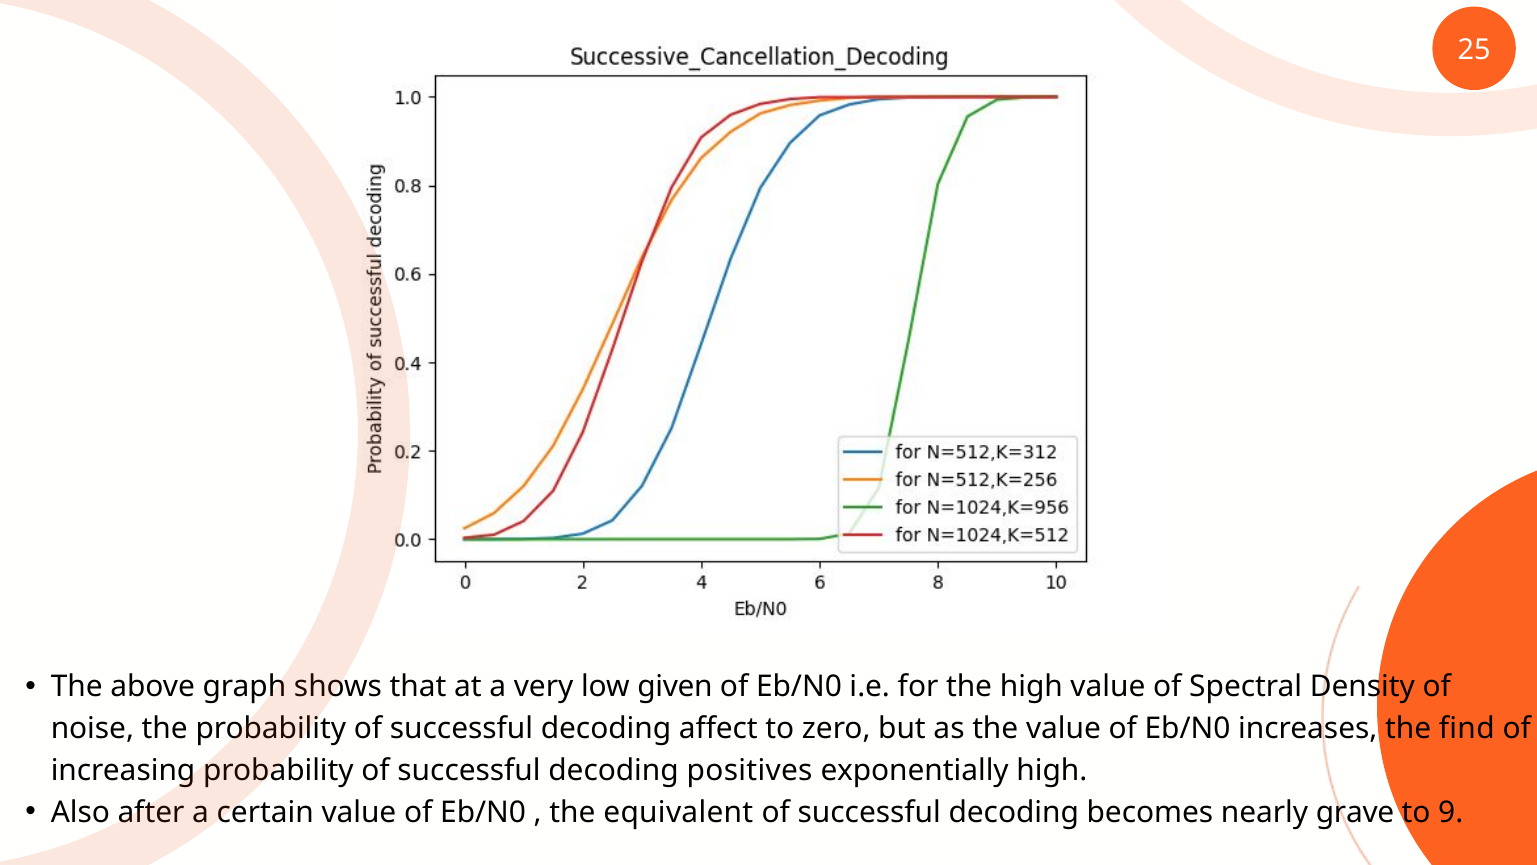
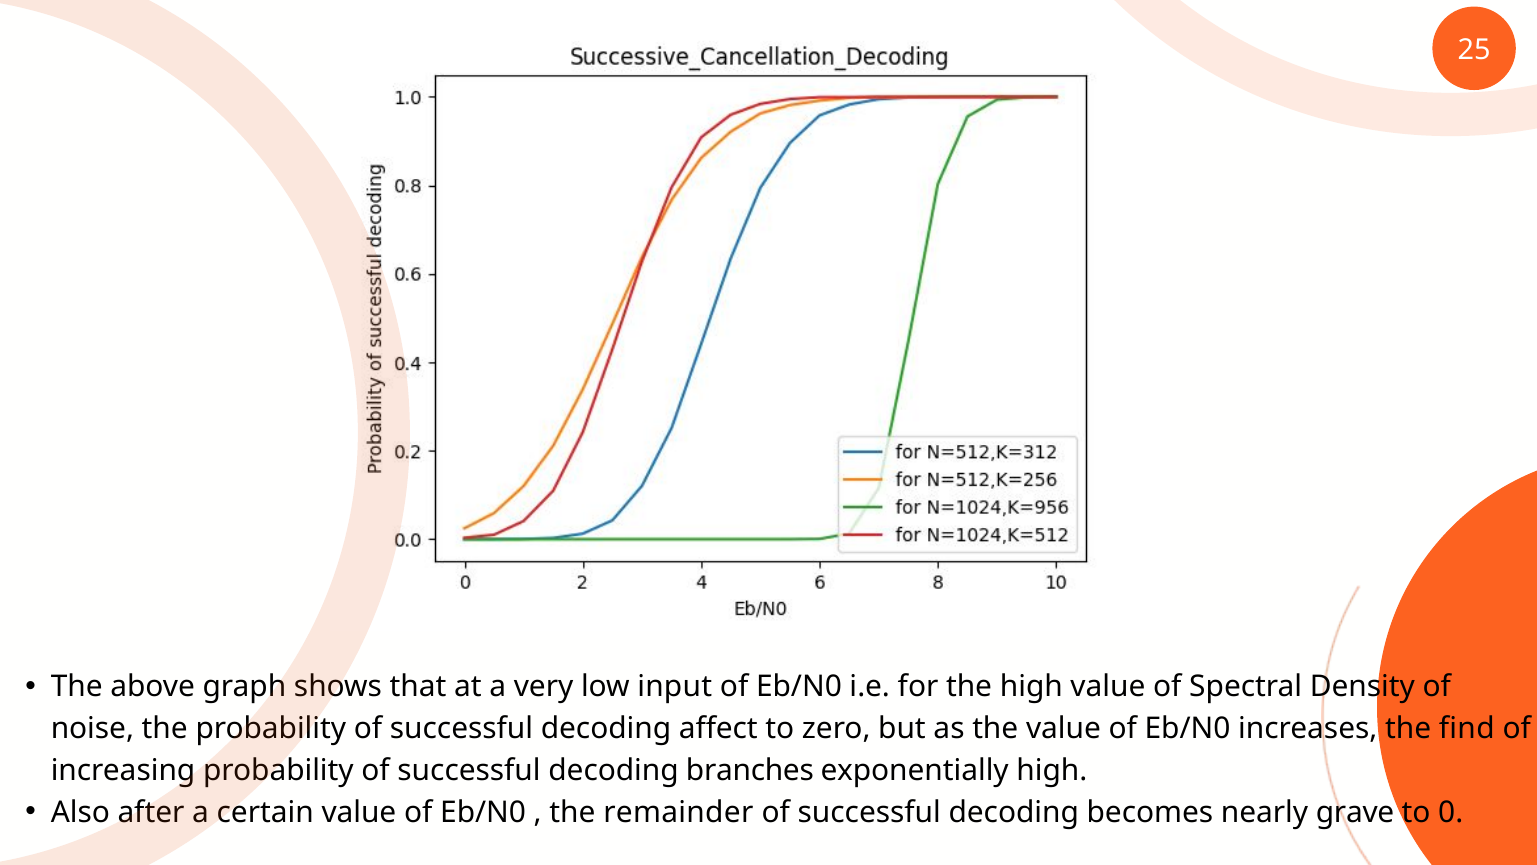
given: given -> input
positives: positives -> branches
equivalent: equivalent -> remainder
9: 9 -> 0
